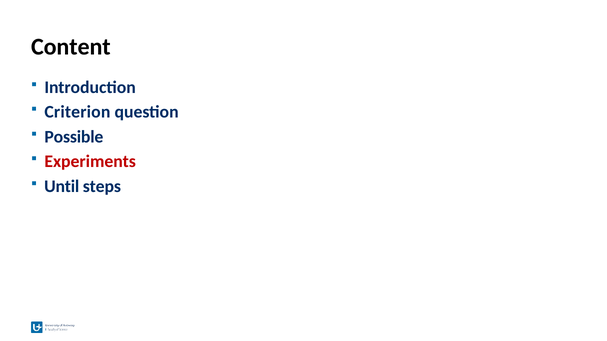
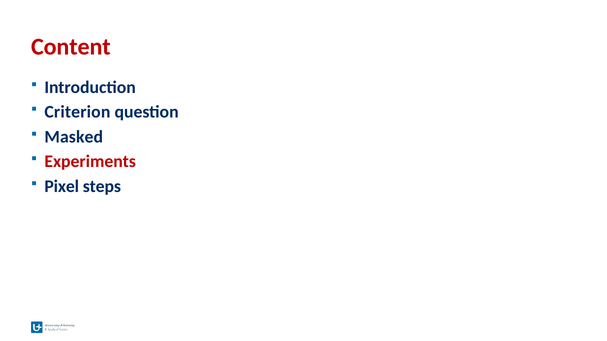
Content colour: black -> red
Possible: Possible -> Masked
Until: Until -> Pixel
